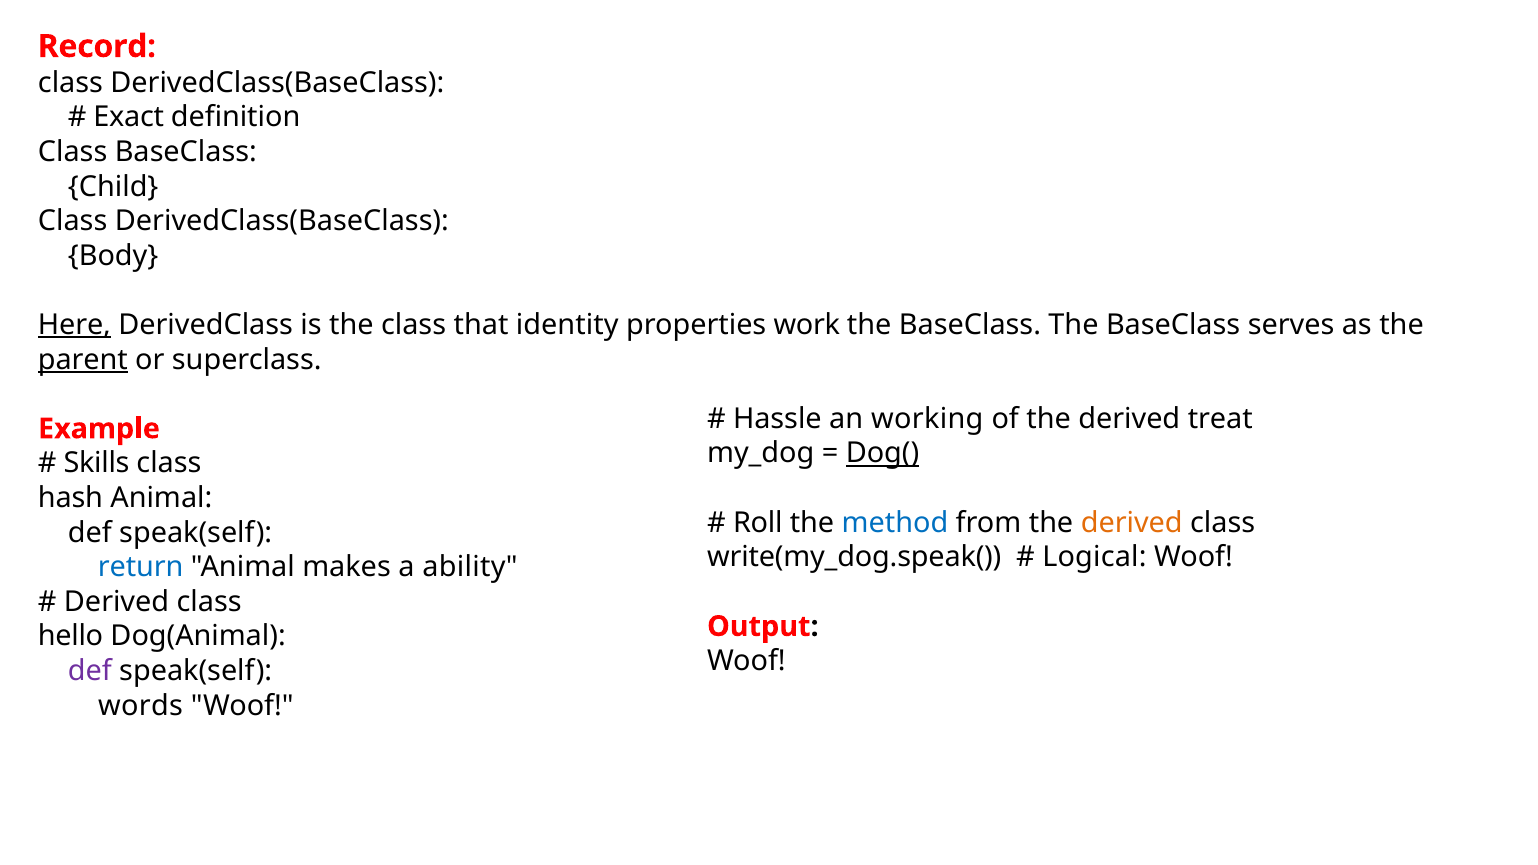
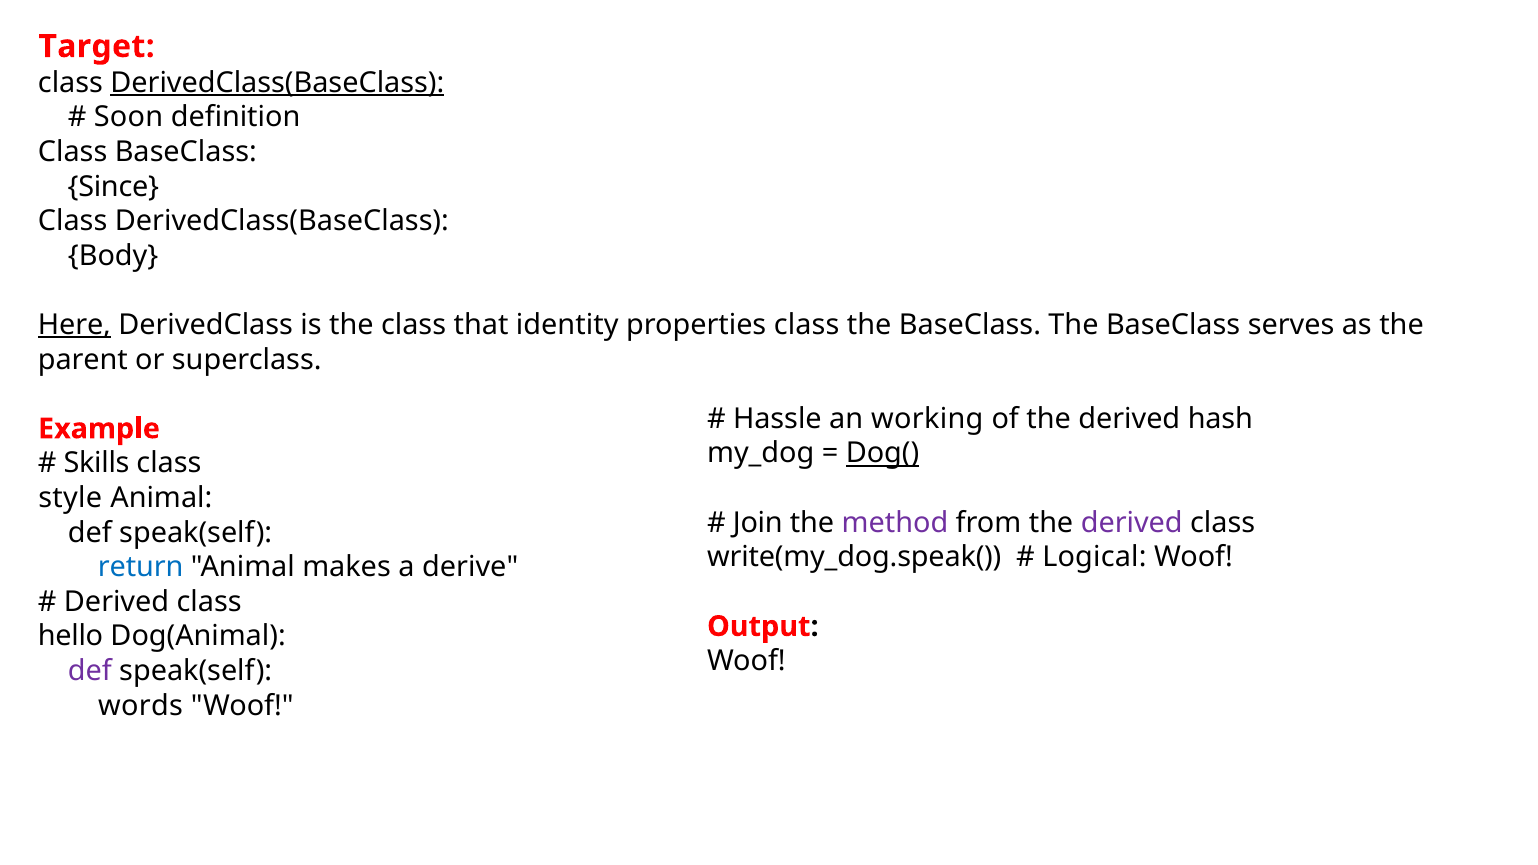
Record: Record -> Target
DerivedClass(BaseClass at (277, 83) underline: none -> present
Exact: Exact -> Soon
Child: Child -> Since
properties work: work -> class
parent underline: present -> none
treat: treat -> hash
hash: hash -> style
Roll: Roll -> Join
method colour: blue -> purple
derived at (1132, 523) colour: orange -> purple
ability: ability -> derive
